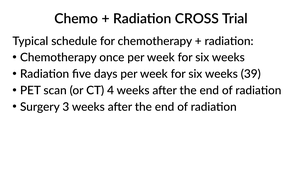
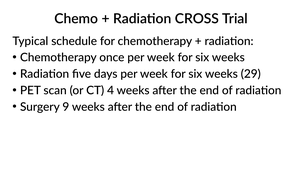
39: 39 -> 29
3: 3 -> 9
